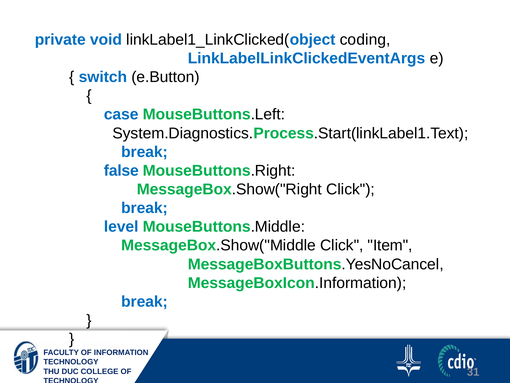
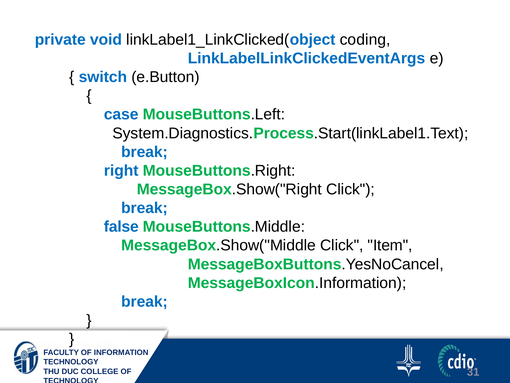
false: false -> right
level: level -> false
